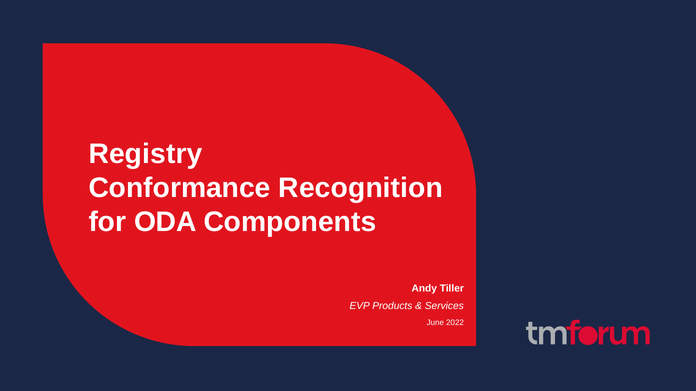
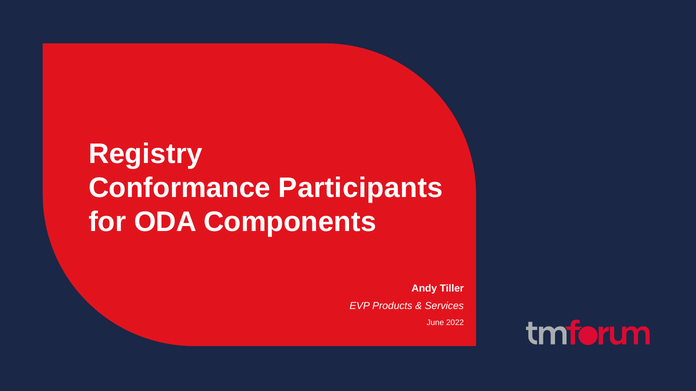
Recognition: Recognition -> Participants
